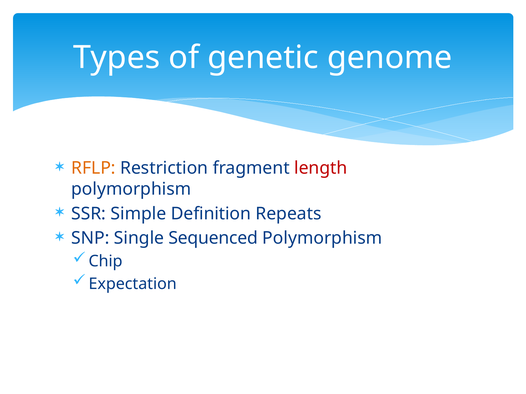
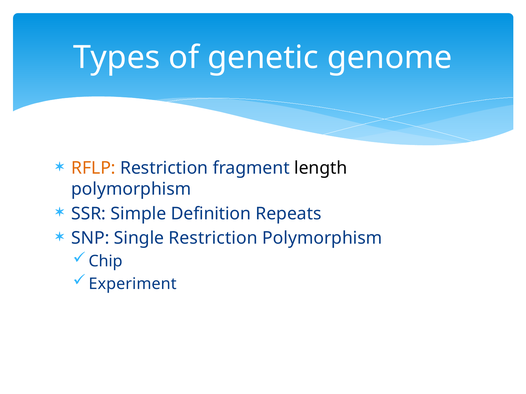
length colour: red -> black
Single Sequenced: Sequenced -> Restriction
Expectation: Expectation -> Experiment
